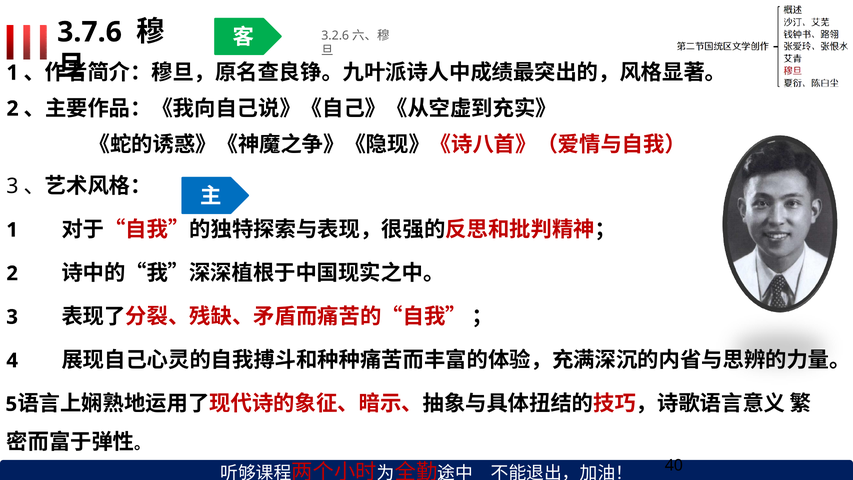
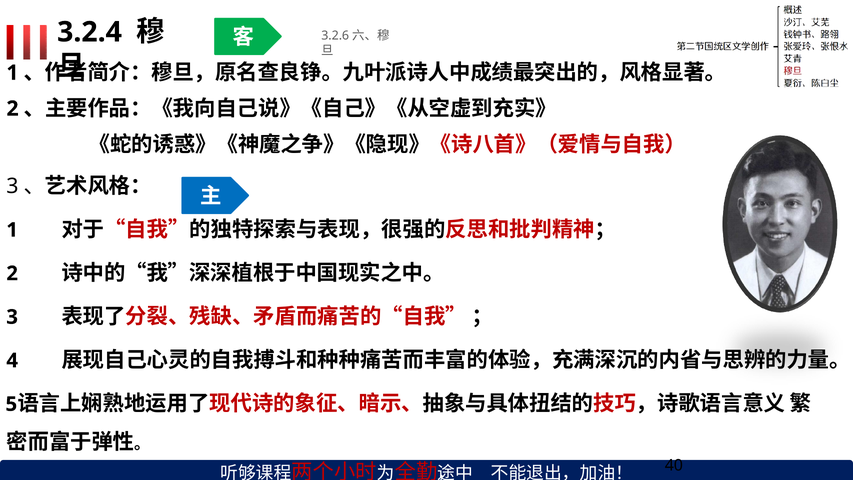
3.7.6: 3.7.6 -> 3.2.4
